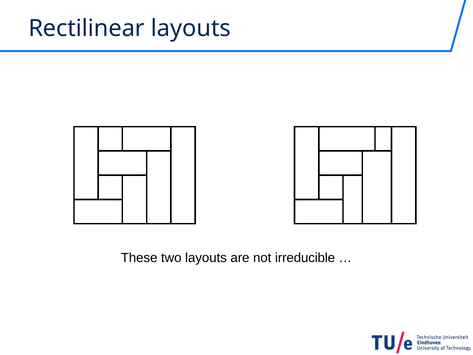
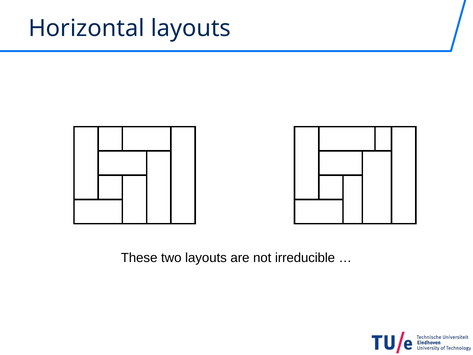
Rectilinear: Rectilinear -> Horizontal
